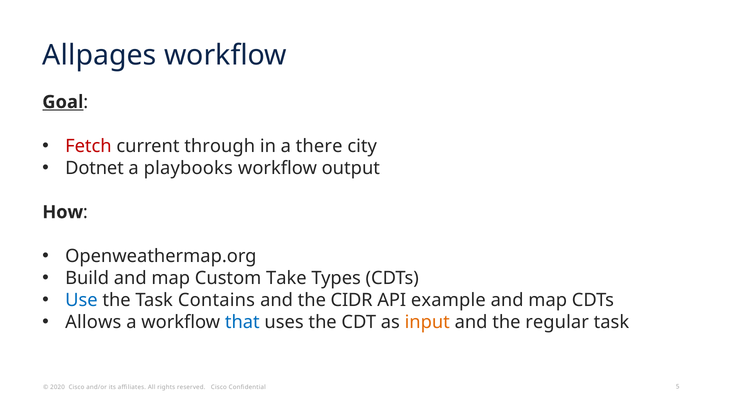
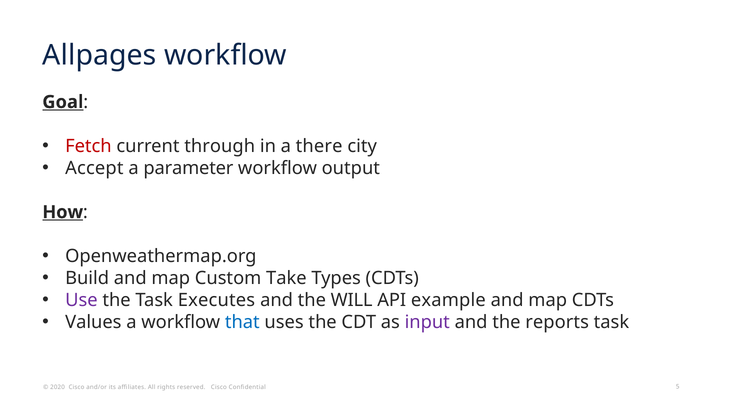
Dotnet: Dotnet -> Accept
playbooks: playbooks -> parameter
How underline: none -> present
Use colour: blue -> purple
Contains: Contains -> Executes
CIDR: CIDR -> WILL
Allows: Allows -> Values
input colour: orange -> purple
regular: regular -> reports
